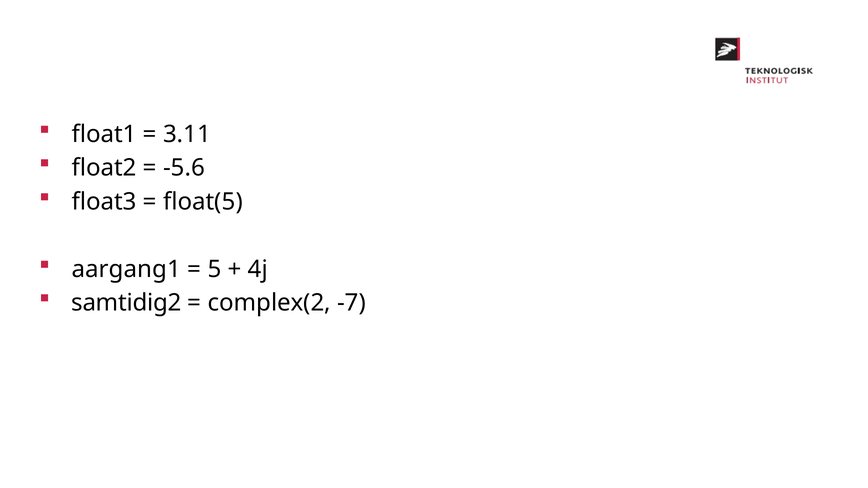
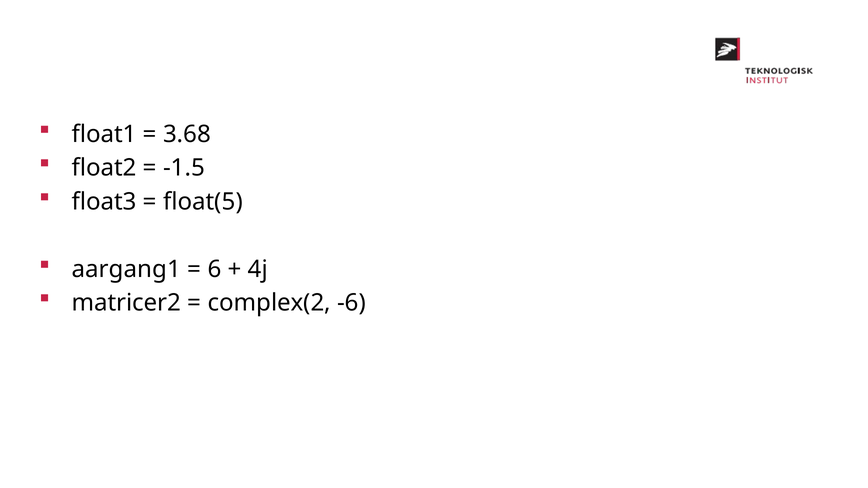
3.11: 3.11 -> 3.68
-5.6: -5.6 -> -1.5
5: 5 -> 6
samtidig2: samtidig2 -> matricer2
-7: -7 -> -6
